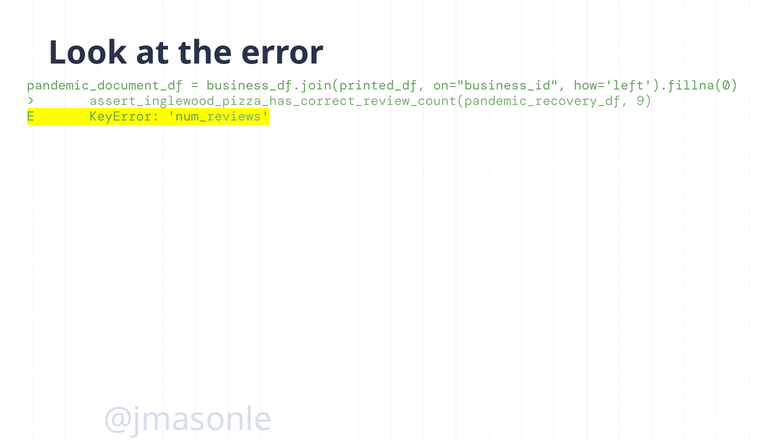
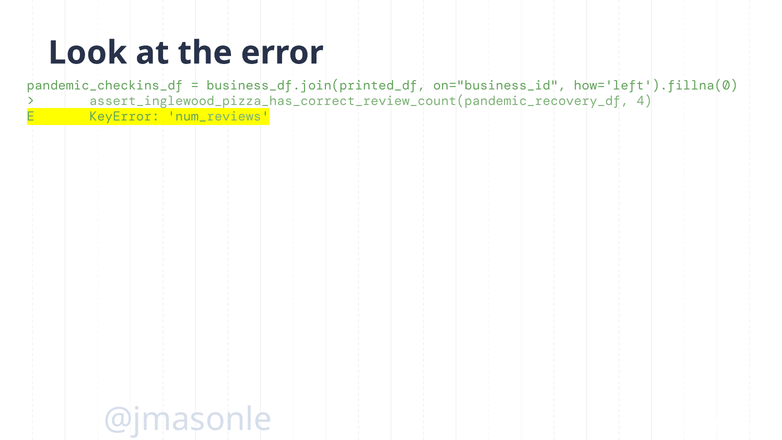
pandemic_document_df: pandemic_document_df -> pandemic_checkins_df
9: 9 -> 4
